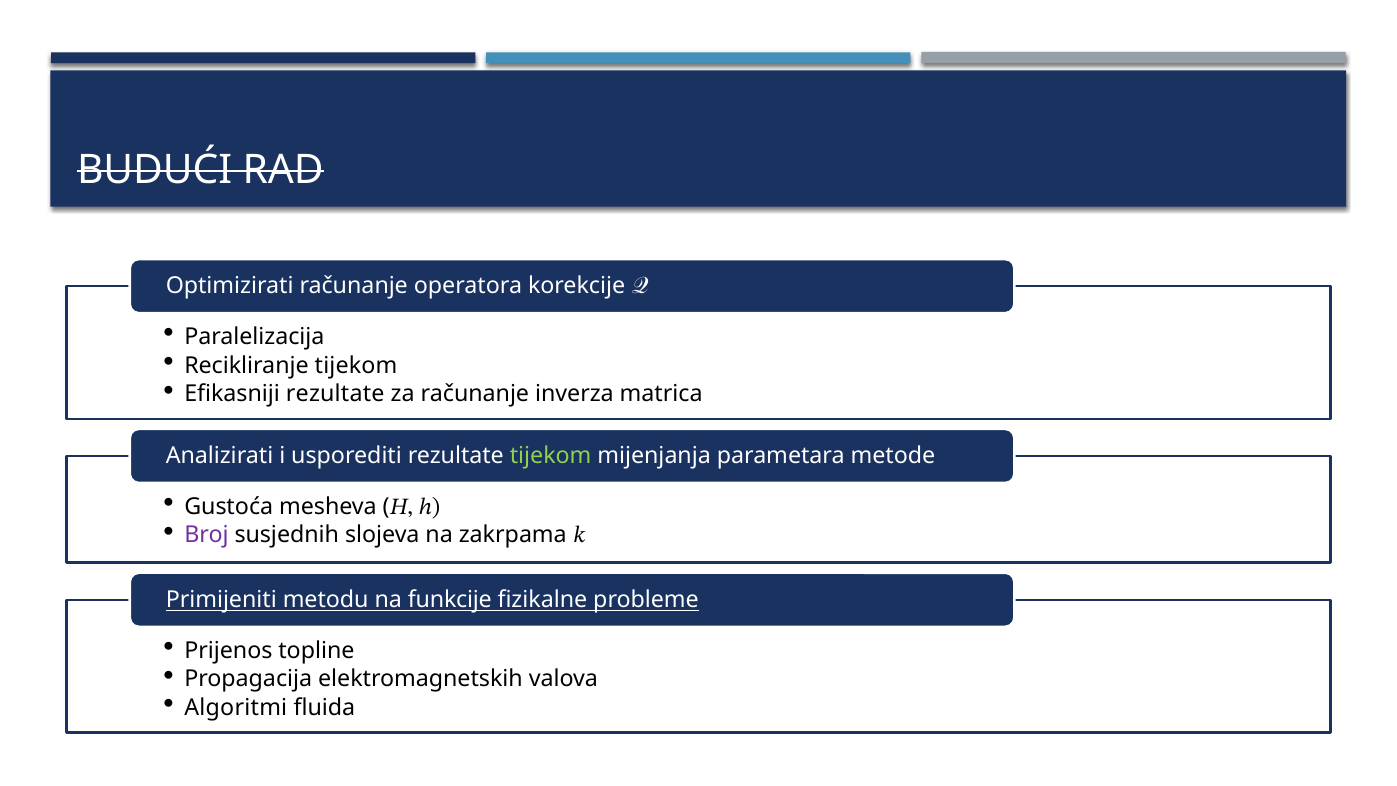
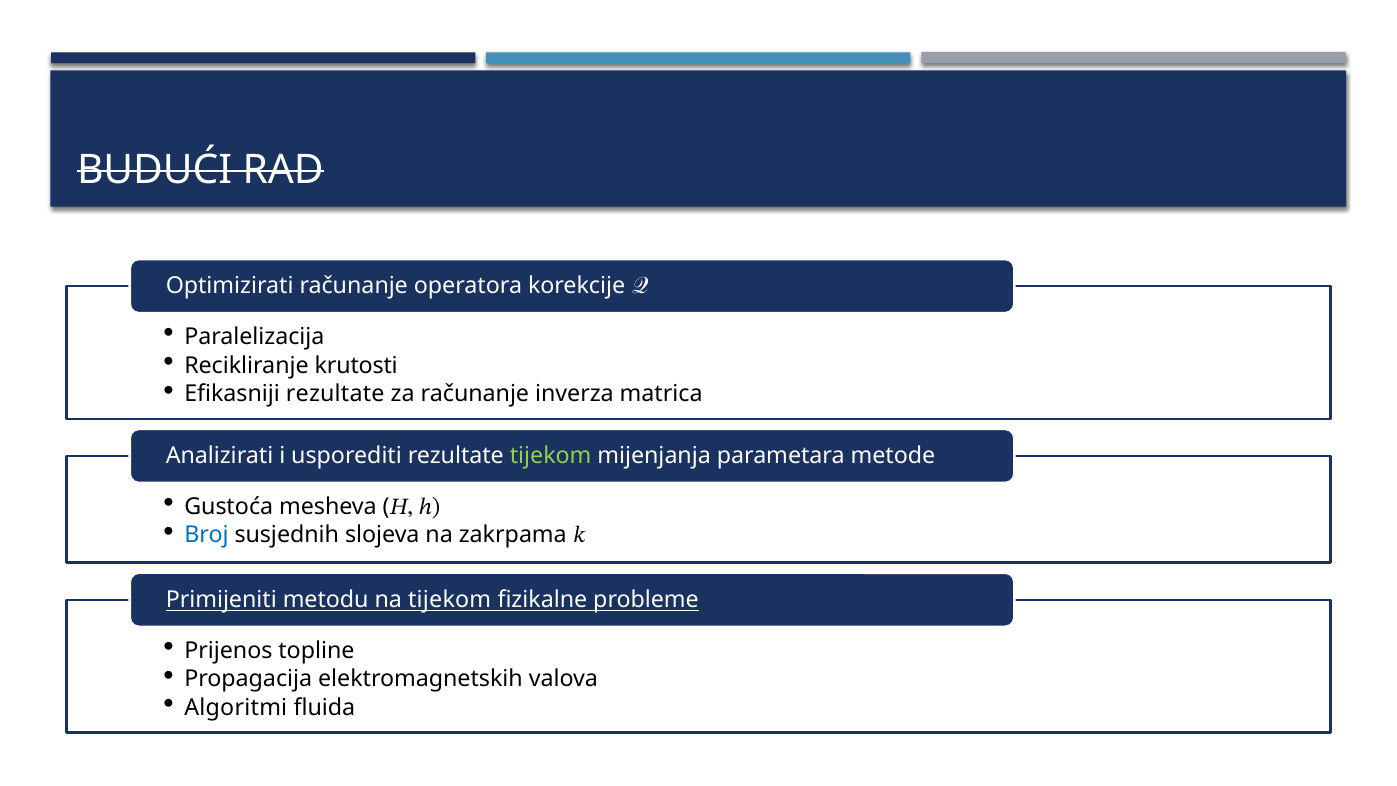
Recikliranje tijekom: tijekom -> krutosti
Broj colour: purple -> blue
na funkcije: funkcije -> tijekom
